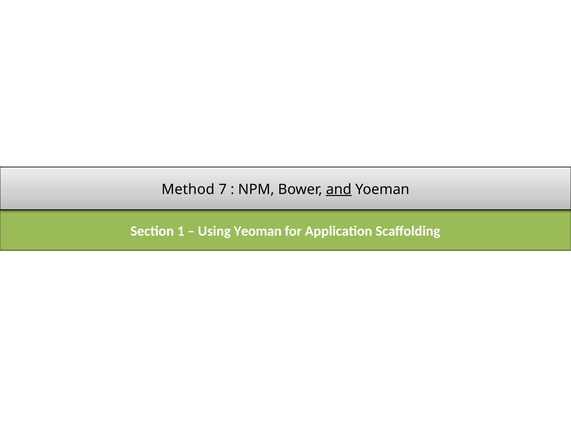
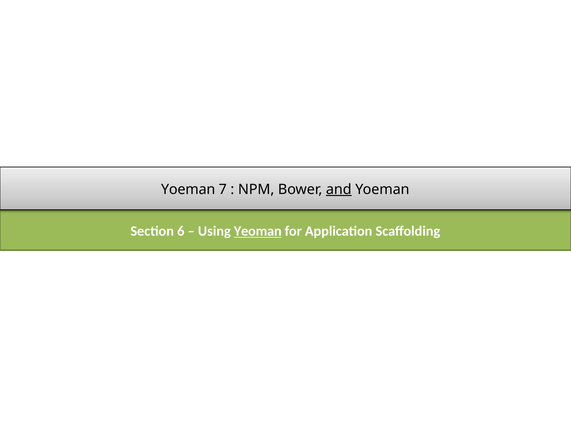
Method at (188, 189): Method -> Yoeman
1: 1 -> 6
Yeoman underline: none -> present
